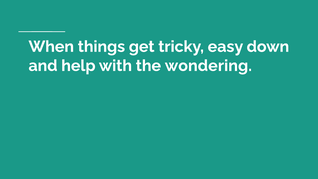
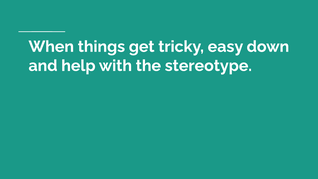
wondering: wondering -> stereotype
